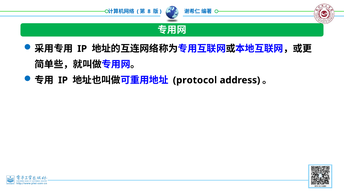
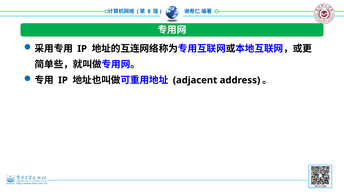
protocol: protocol -> adjacent
